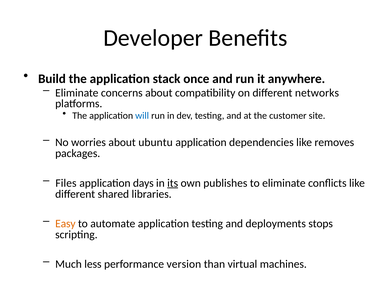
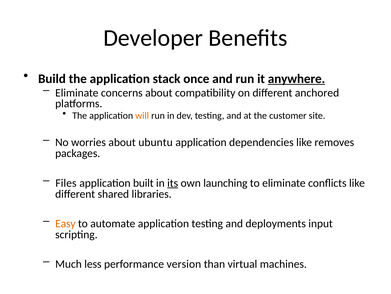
anywhere underline: none -> present
networks: networks -> anchored
will colour: blue -> orange
days: days -> built
publishes: publishes -> launching
stops: stops -> input
